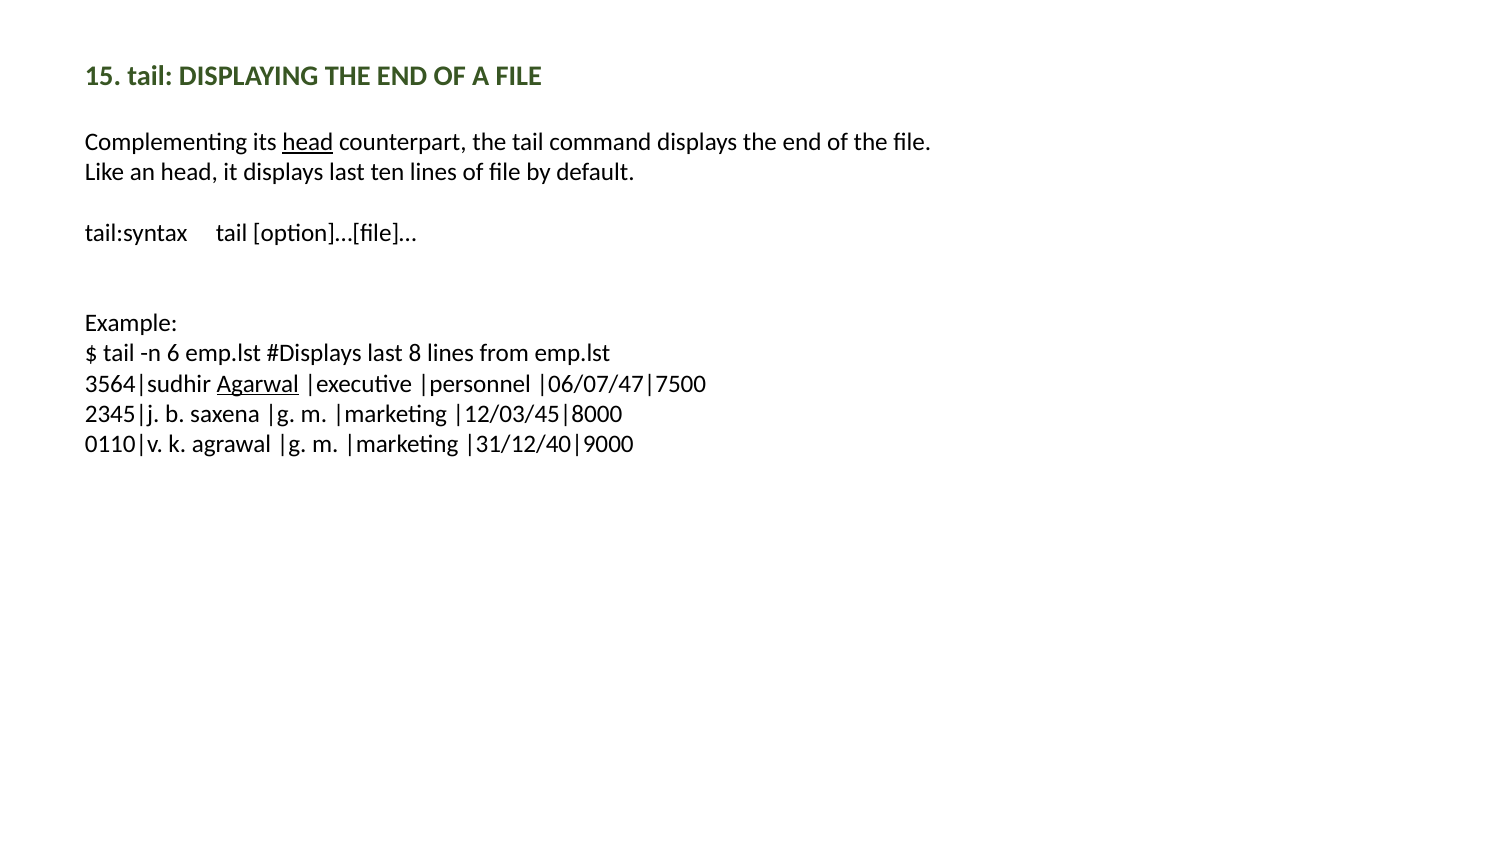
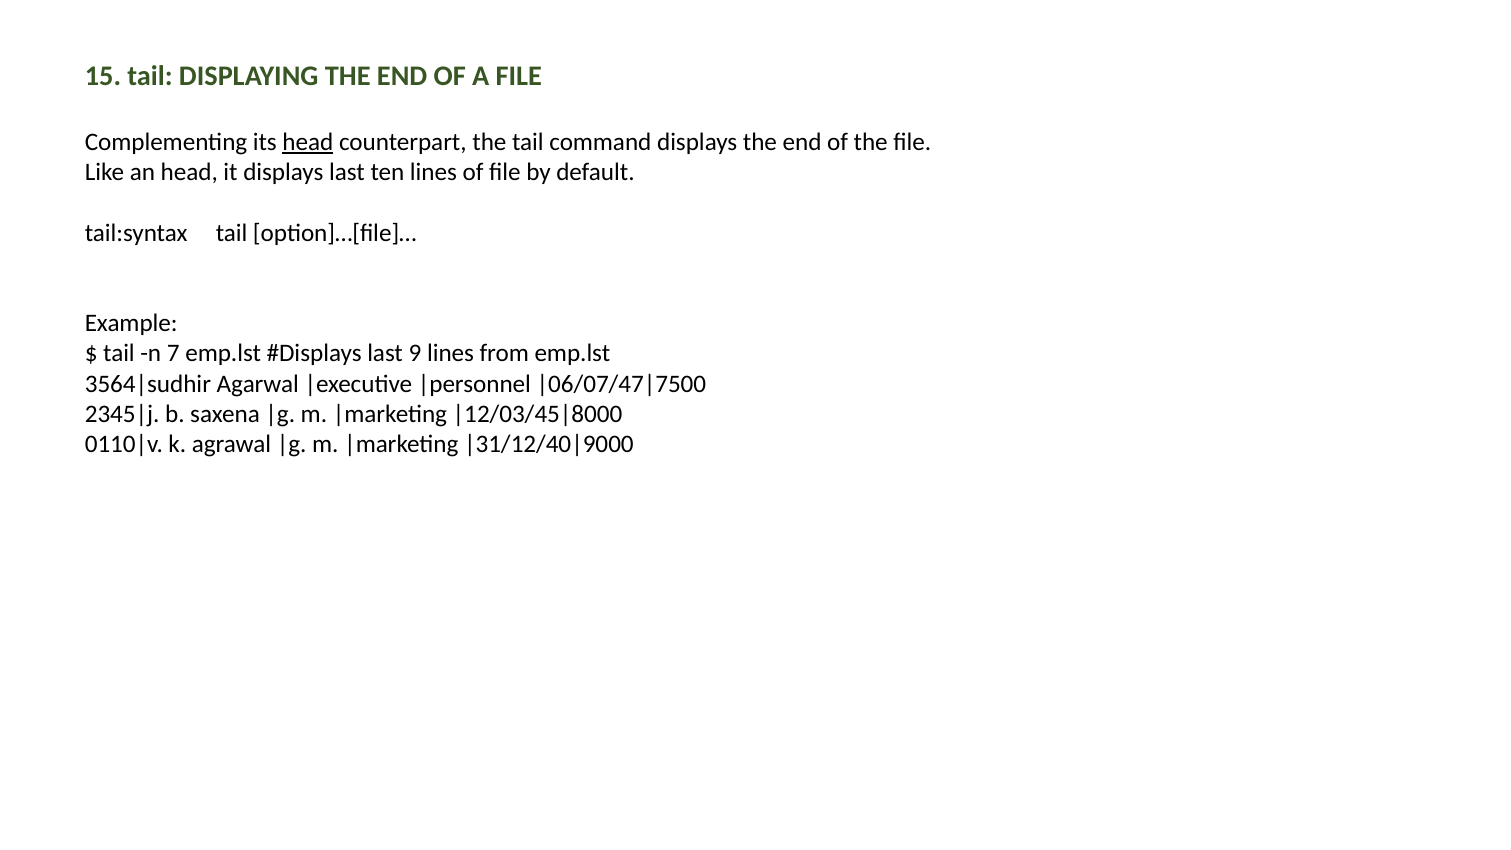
6: 6 -> 7
8: 8 -> 9
Agarwal underline: present -> none
